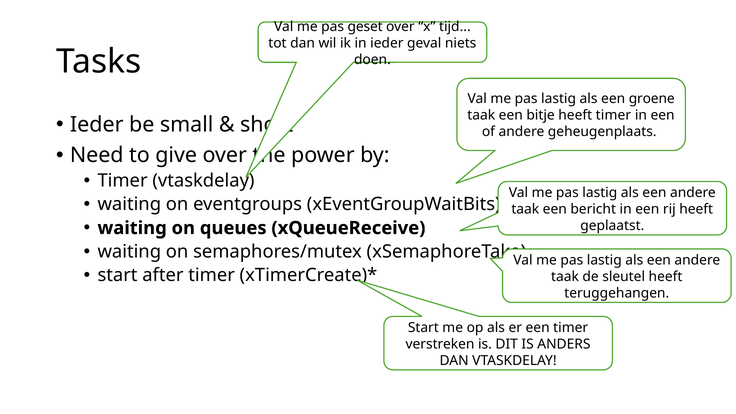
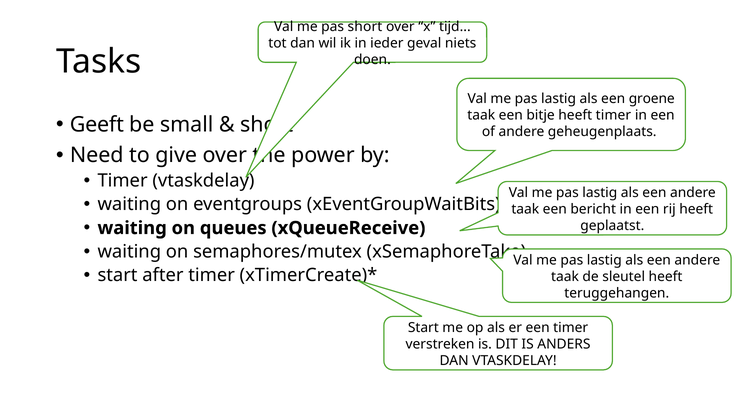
pas geset: geset -> short
Ieder at (97, 124): Ieder -> Geeft
